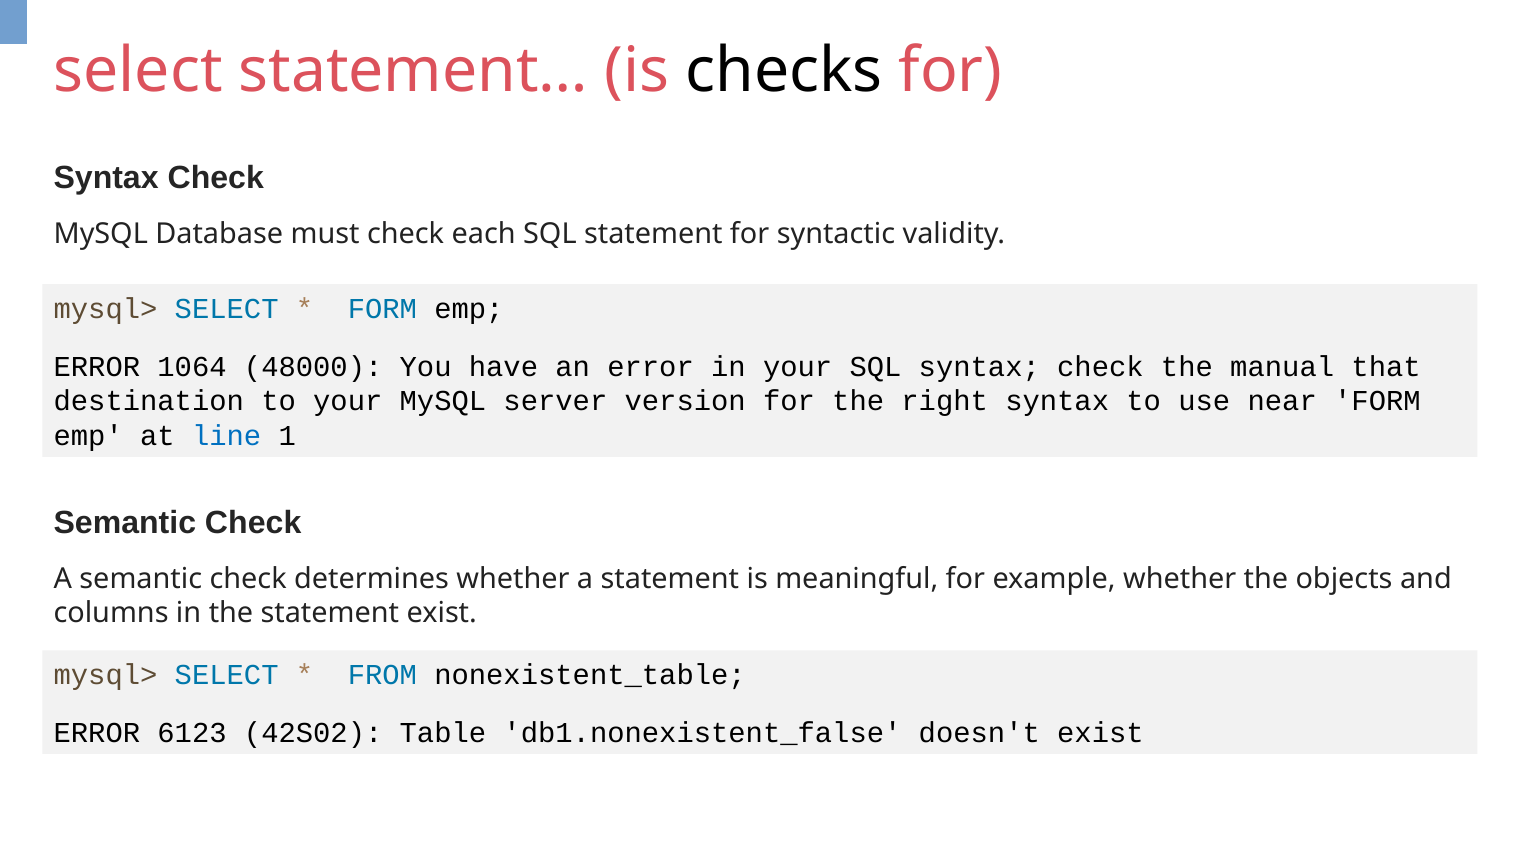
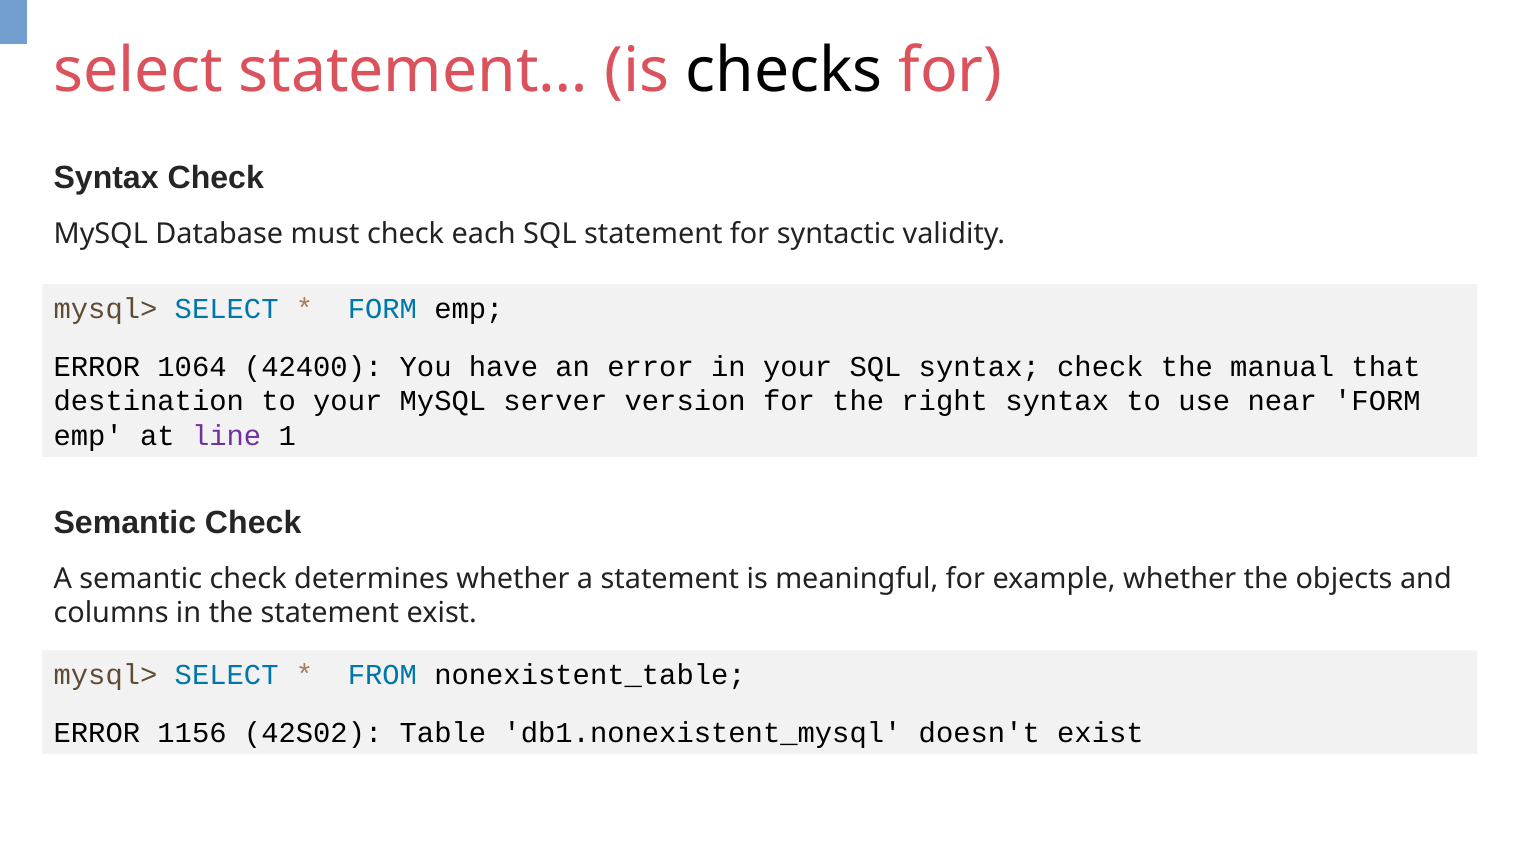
48000: 48000 -> 42400
line colour: blue -> purple
6123: 6123 -> 1156
db1.nonexistent_false: db1.nonexistent_false -> db1.nonexistent_mysql
